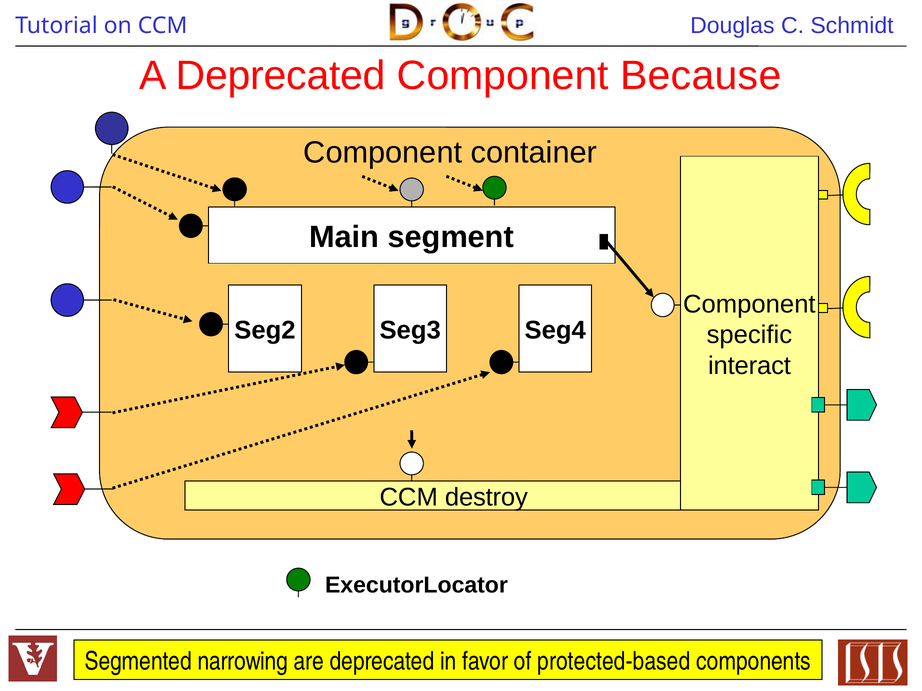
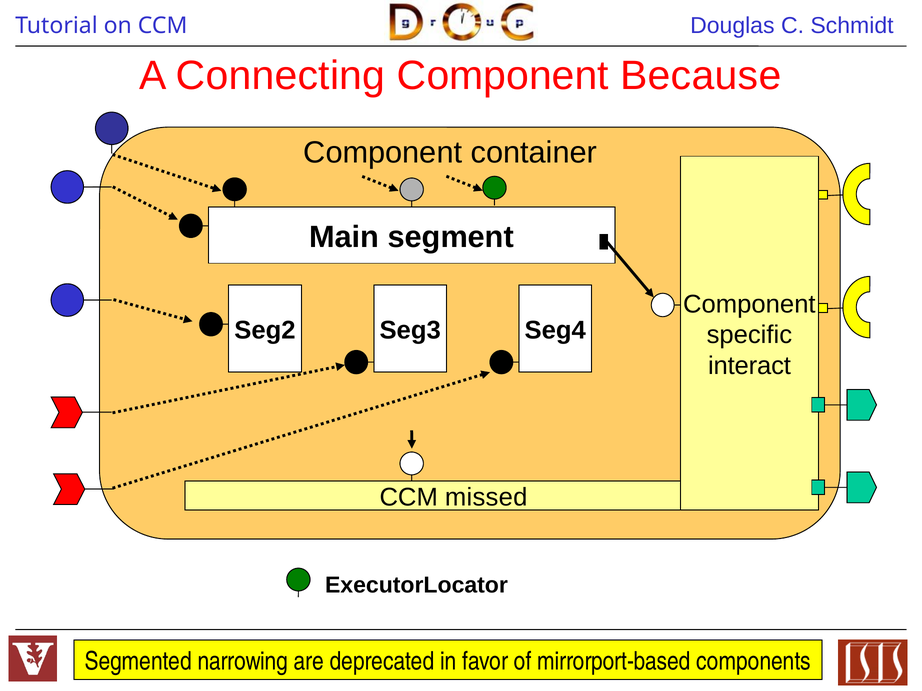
A Deprecated: Deprecated -> Connecting
destroy: destroy -> missed
protected-based: protected-based -> mirrorport-based
